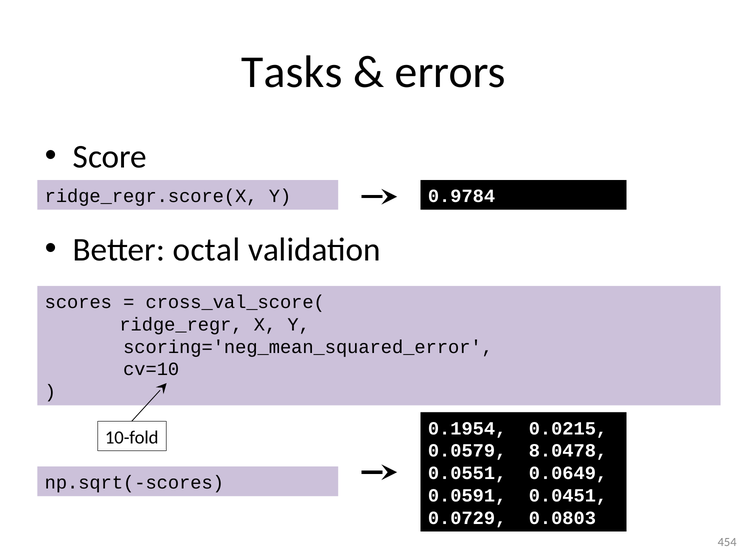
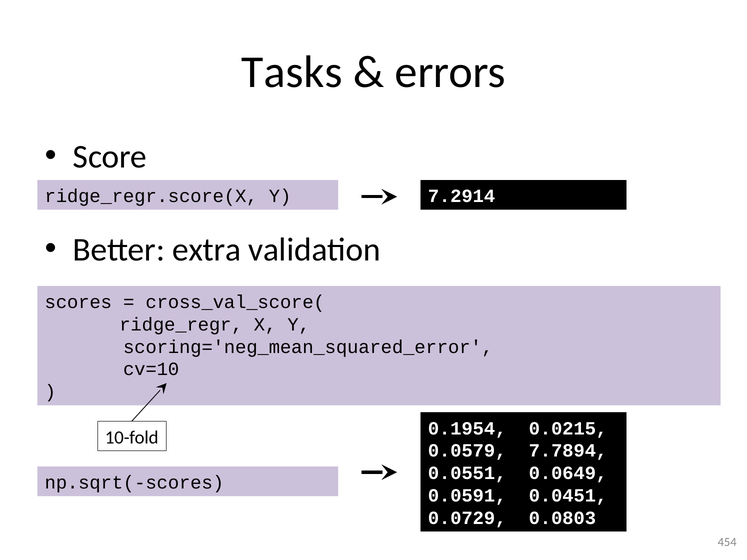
0.9784: 0.9784 -> 7.2914
octal: octal -> extra
8.0478: 8.0478 -> 7.7894
